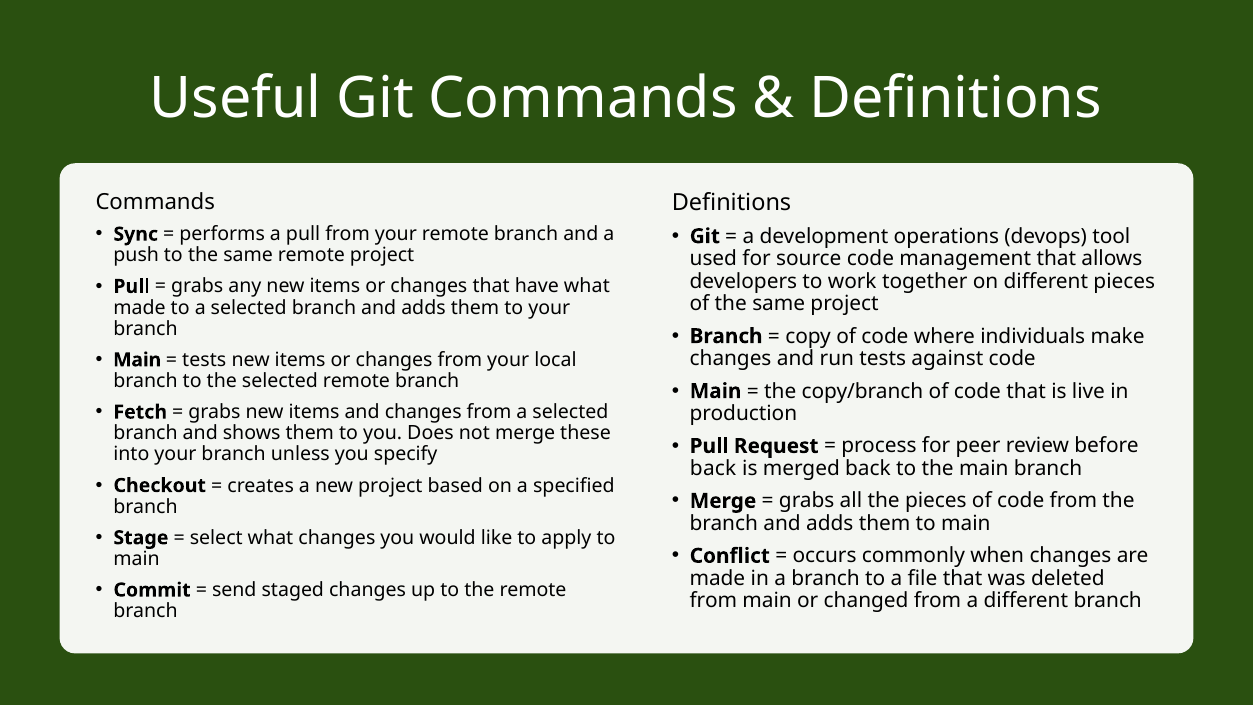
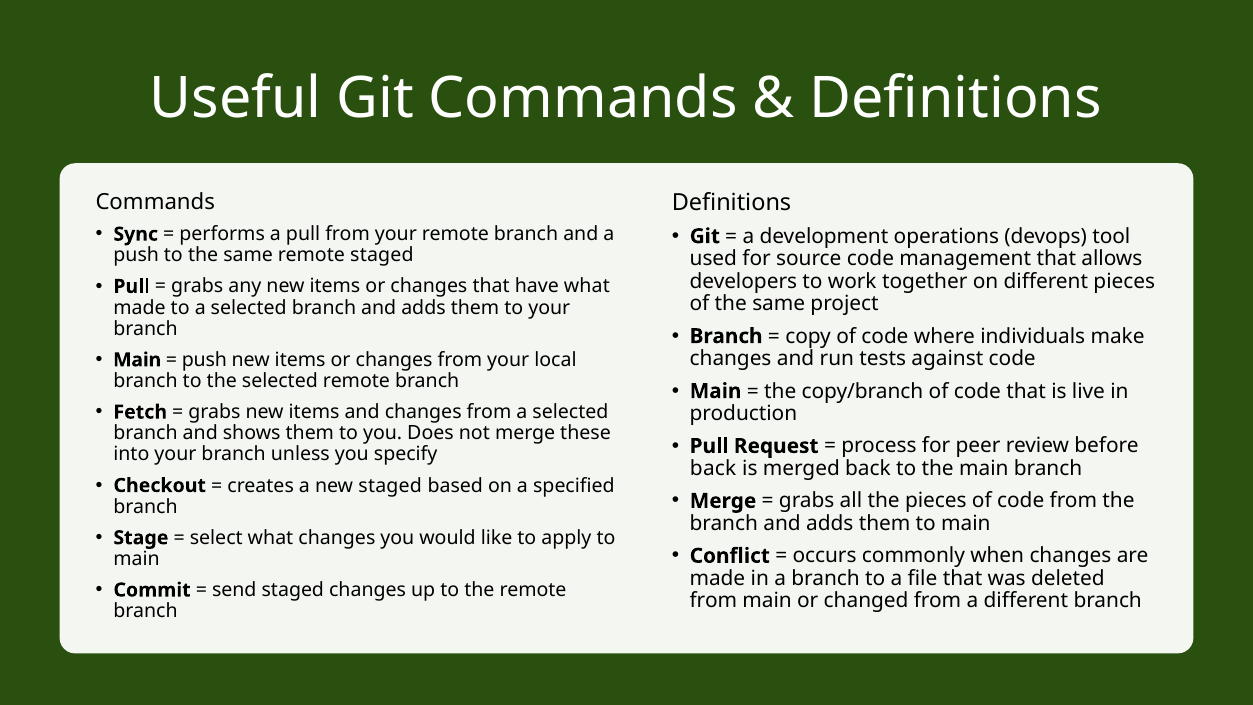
remote project: project -> staged
tests at (204, 360): tests -> push
new project: project -> staged
